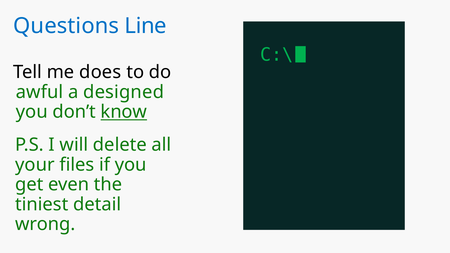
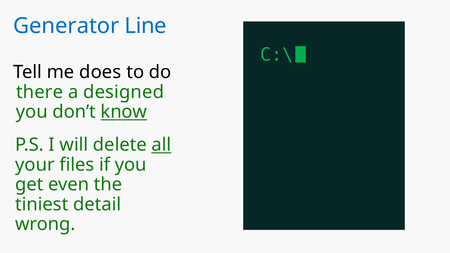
Questions: Questions -> Generator
awful: awful -> there
all underline: none -> present
